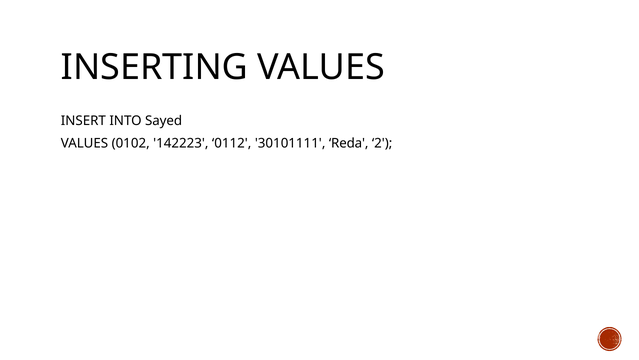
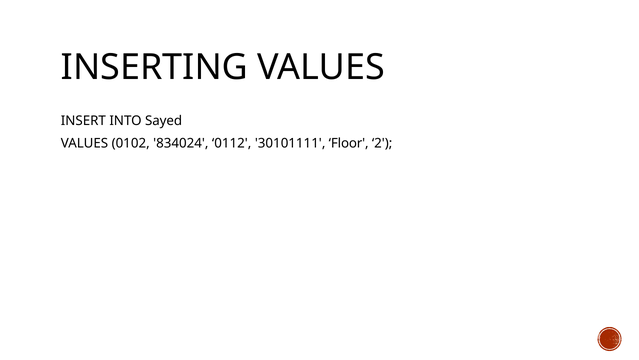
142223: 142223 -> 834024
Reda: Reda -> Floor
